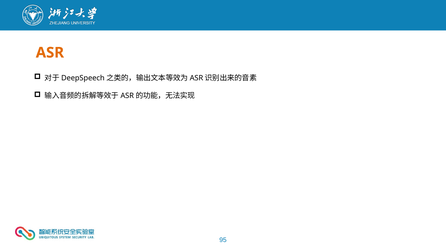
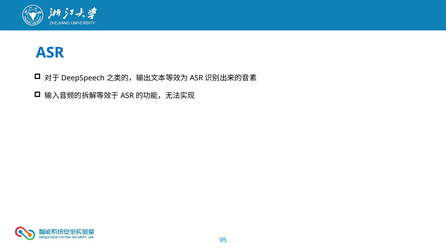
ASR colour: orange -> blue
